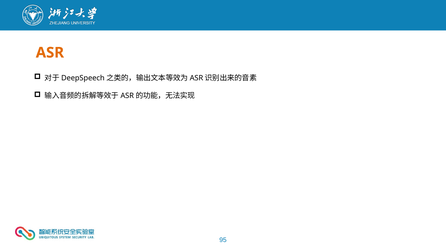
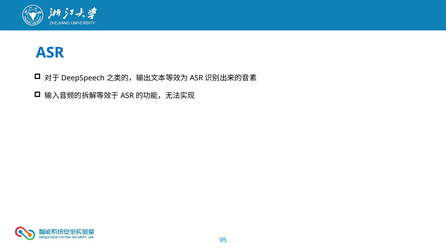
ASR colour: orange -> blue
